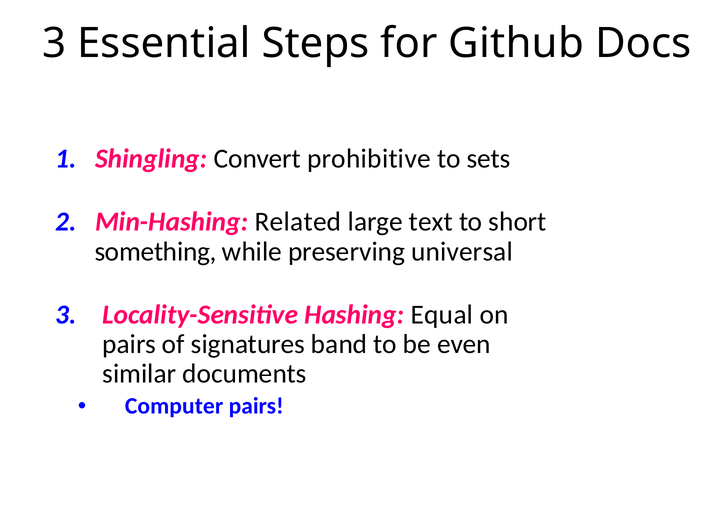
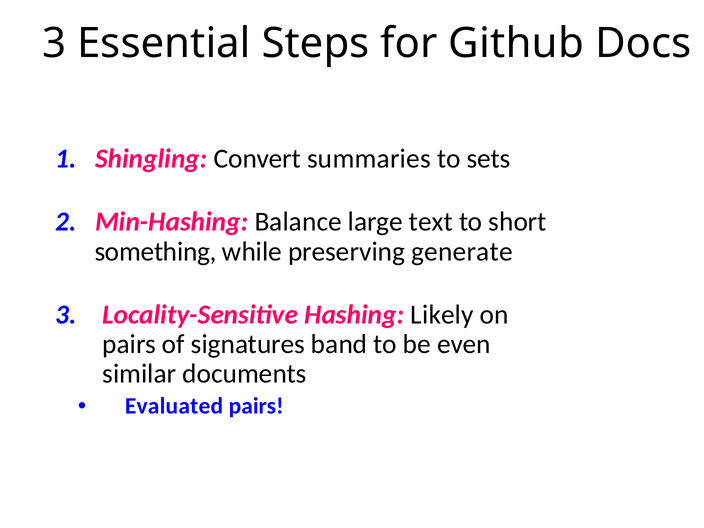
prohibitive: prohibitive -> summaries
Related: Related -> Balance
universal: universal -> generate
Equal: Equal -> Likely
Computer: Computer -> Evaluated
